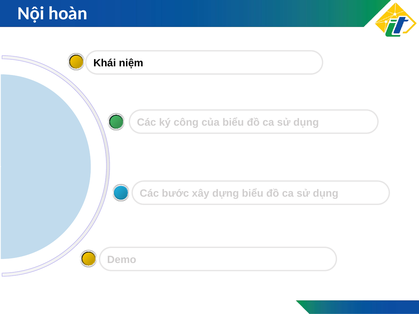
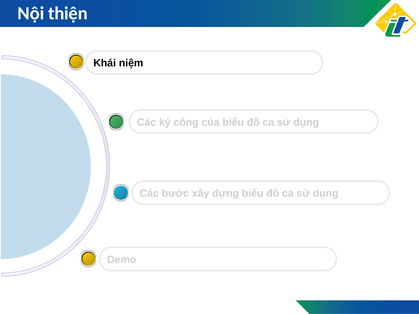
hoàn: hoàn -> thiện
